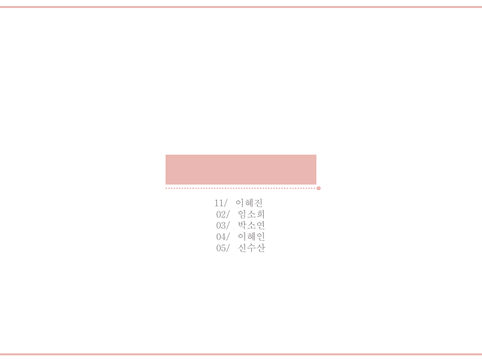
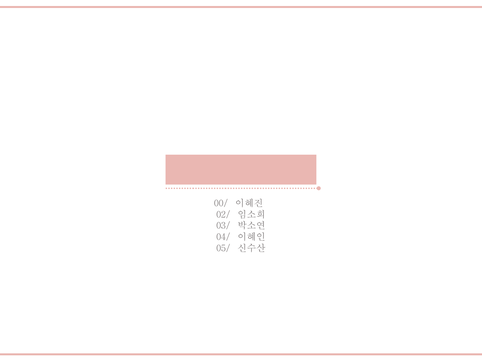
11/: 11/ -> 00/
